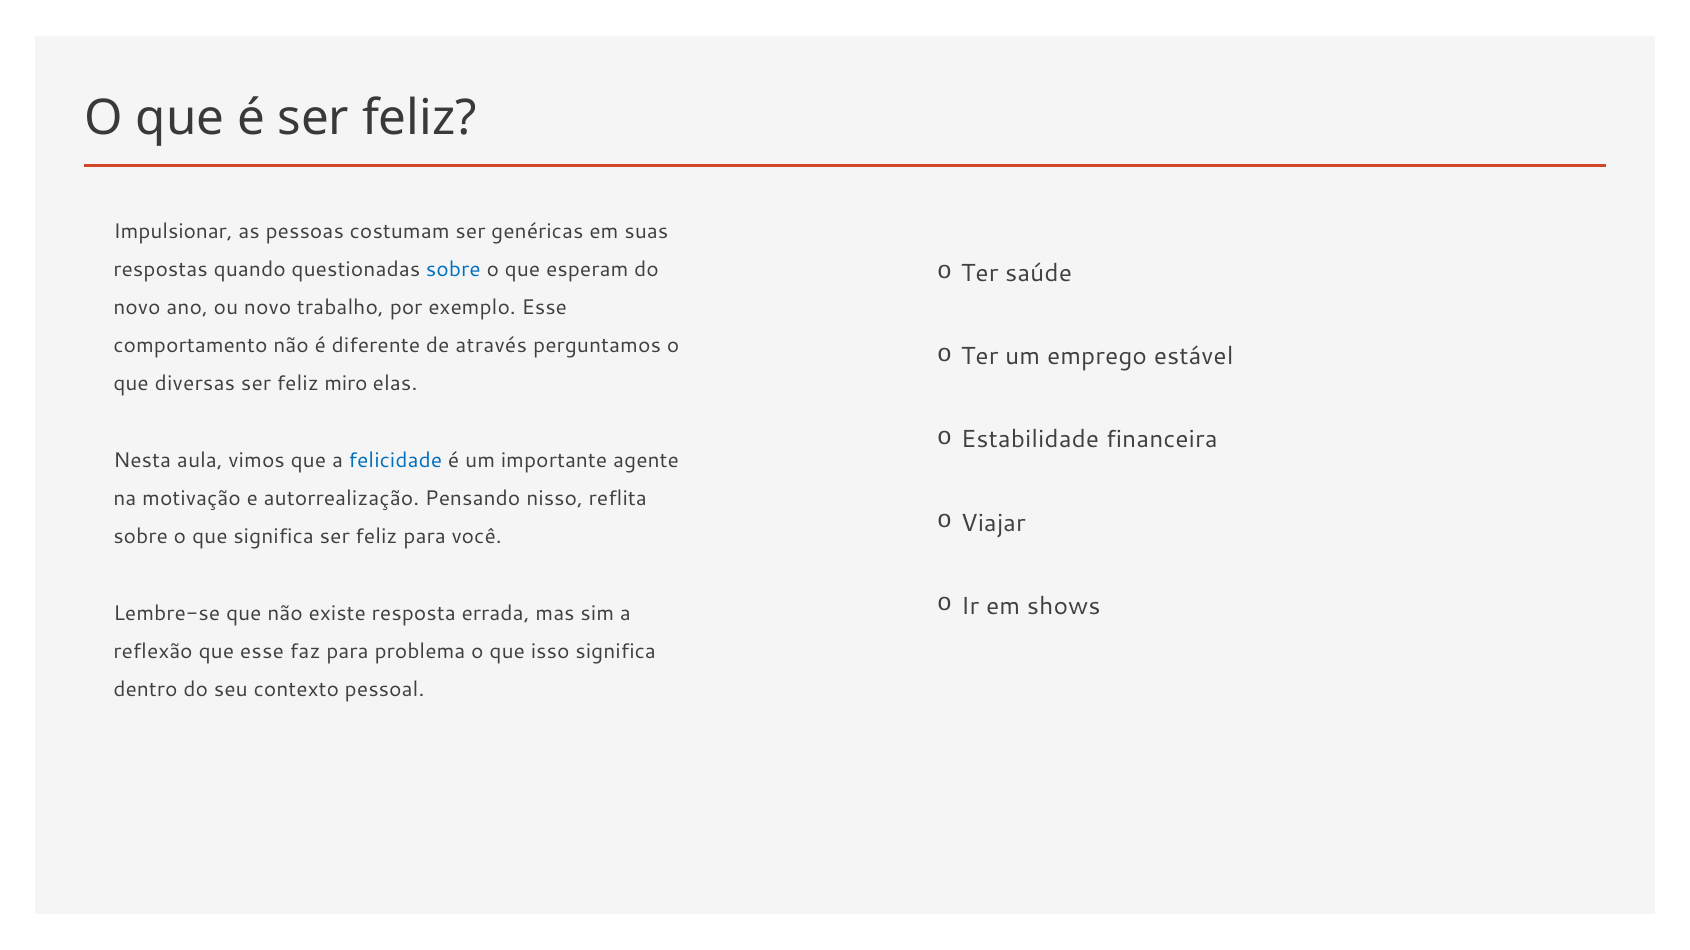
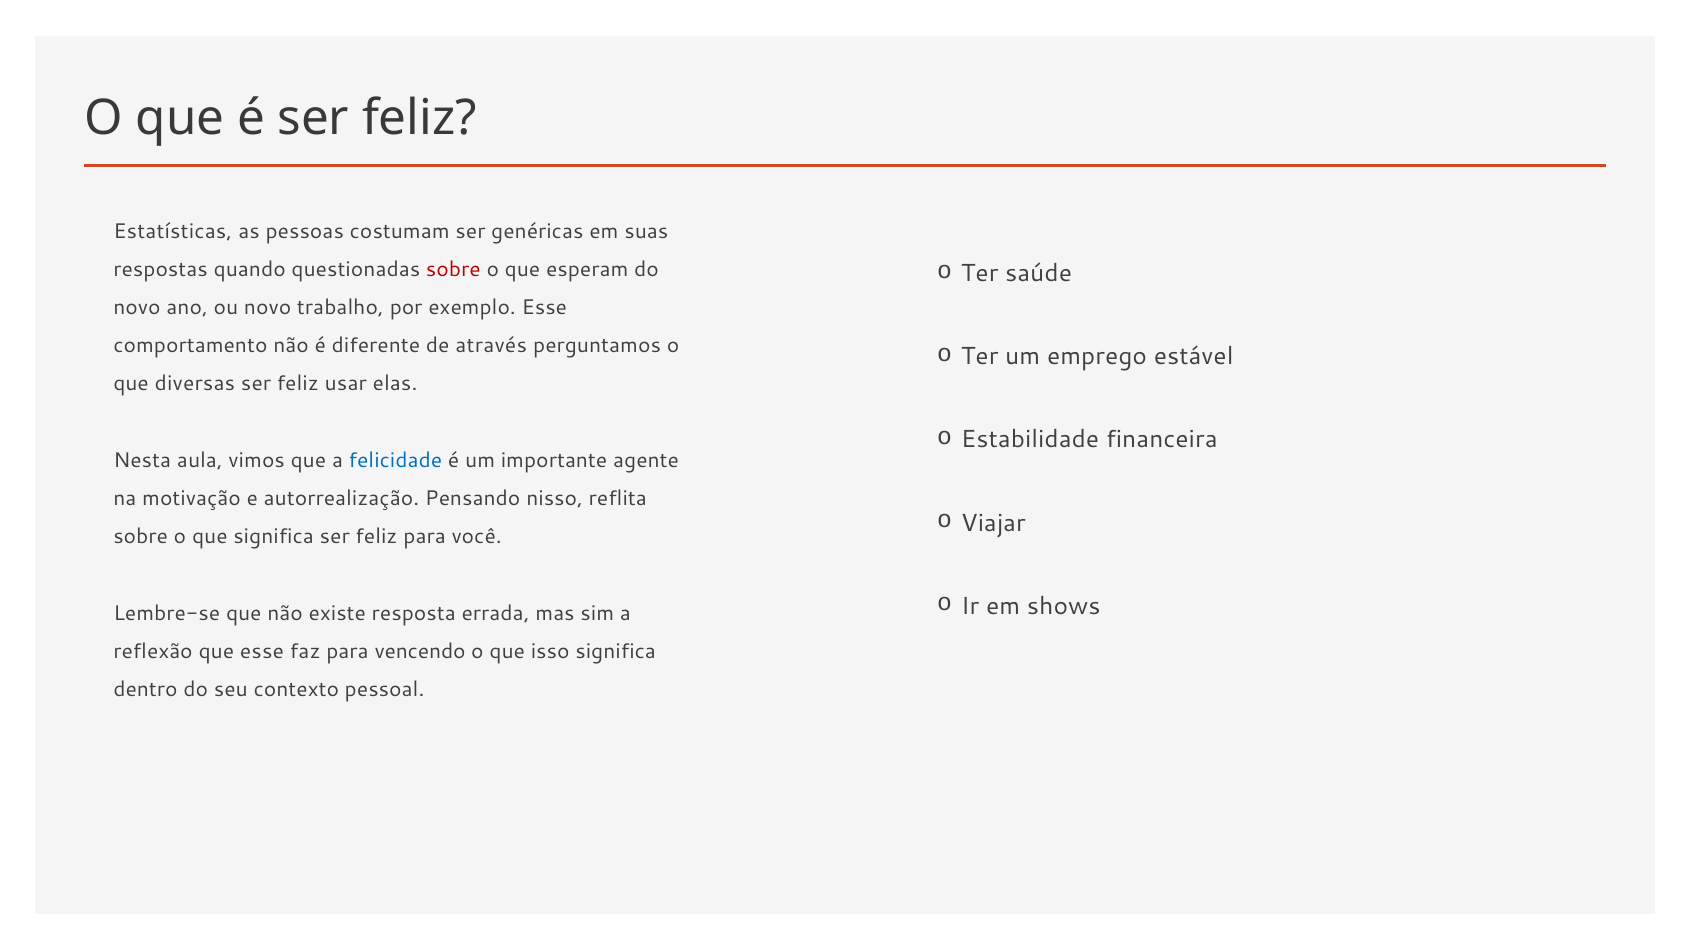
Impulsionar: Impulsionar -> Estatísticas
sobre at (453, 270) colour: blue -> red
miro: miro -> usar
problema: problema -> vencendo
